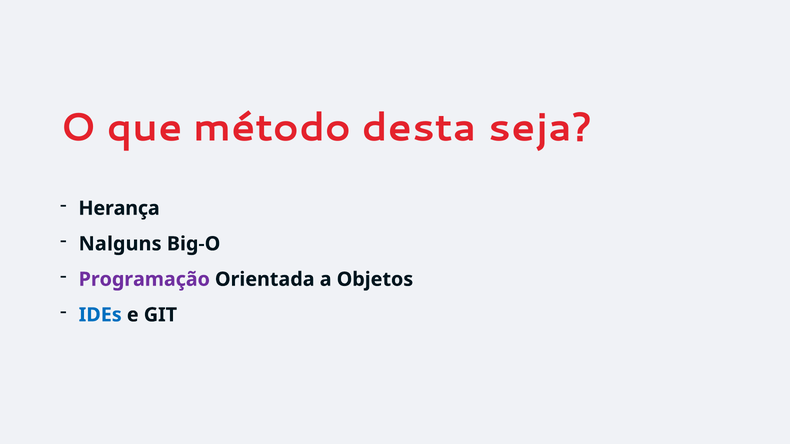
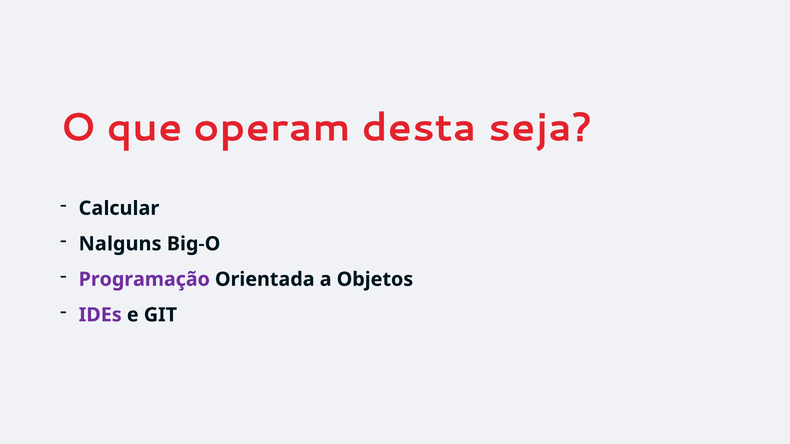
método: método -> operam
Herança: Herança -> Calcular
IDEs colour: blue -> purple
